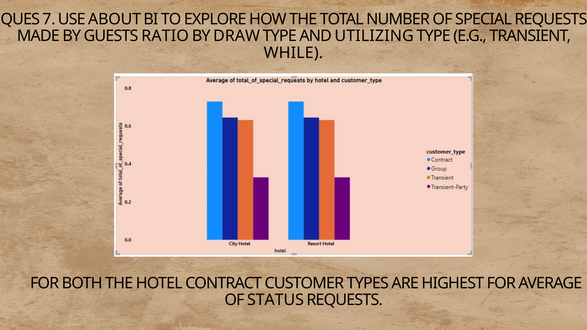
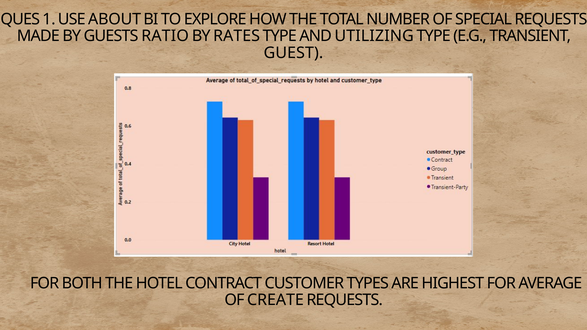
7: 7 -> 1
DRAW: DRAW -> RATES
WHILE: WHILE -> GUEST
STATUS: STATUS -> CREATE
